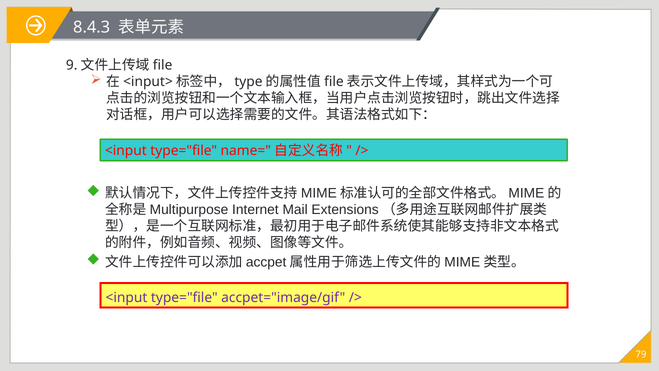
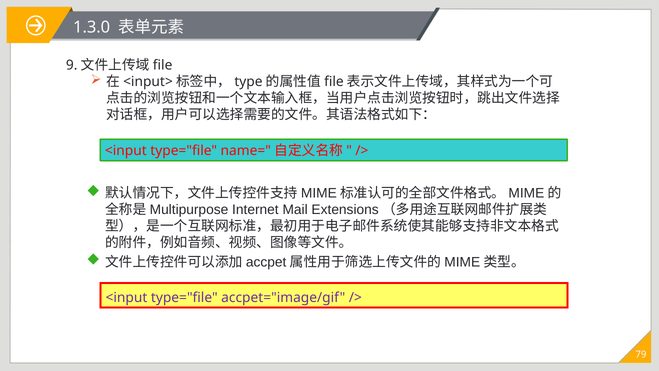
8.4.3: 8.4.3 -> 1.3.0
